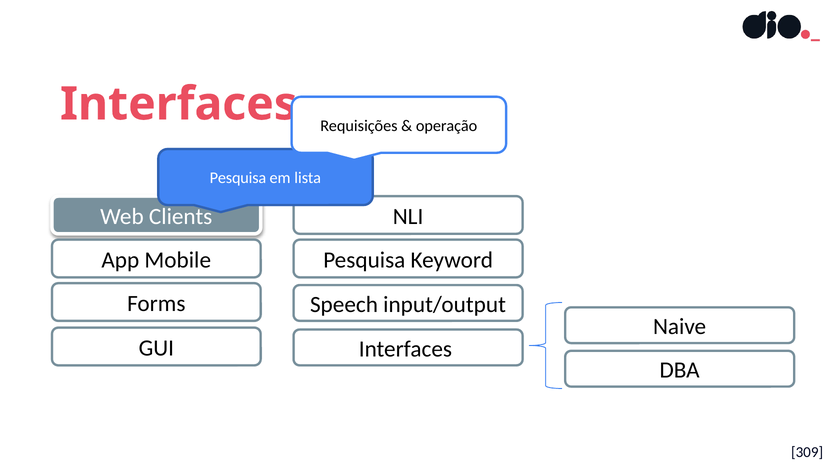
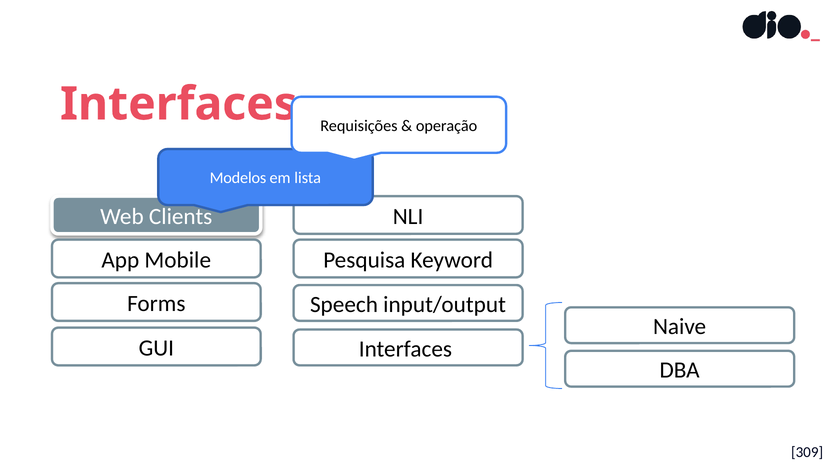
Pesquisa at (238, 178): Pesquisa -> Modelos
